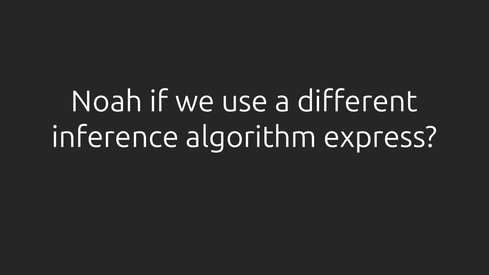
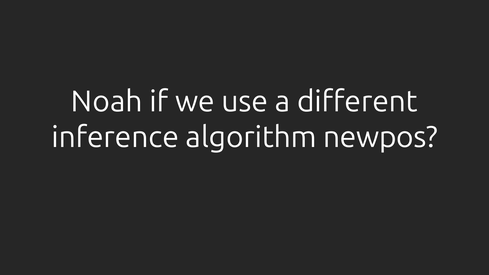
express: express -> newpos
